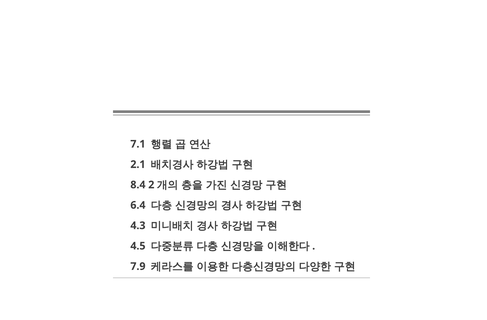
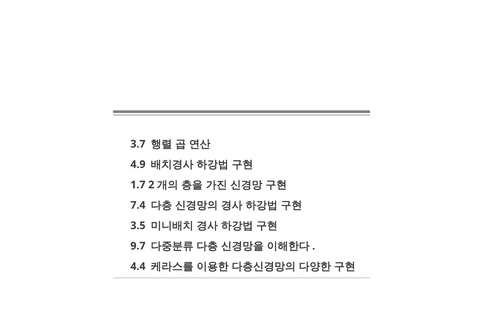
7.1: 7.1 -> 3.7
2.1: 2.1 -> 4.9
8.4: 8.4 -> 1.7
6.4: 6.4 -> 7.4
4.3: 4.3 -> 3.5
4.5: 4.5 -> 9.7
7.9: 7.9 -> 4.4
